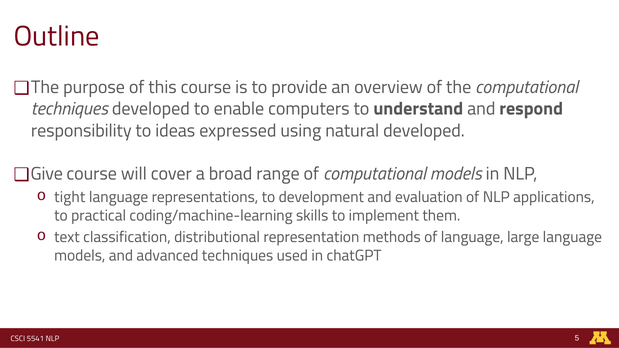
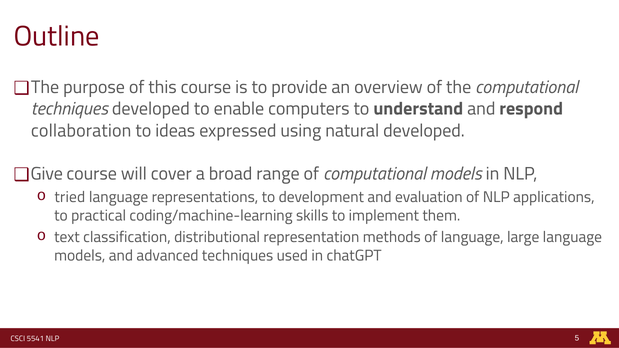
responsibility: responsibility -> collaboration
tight: tight -> tried
